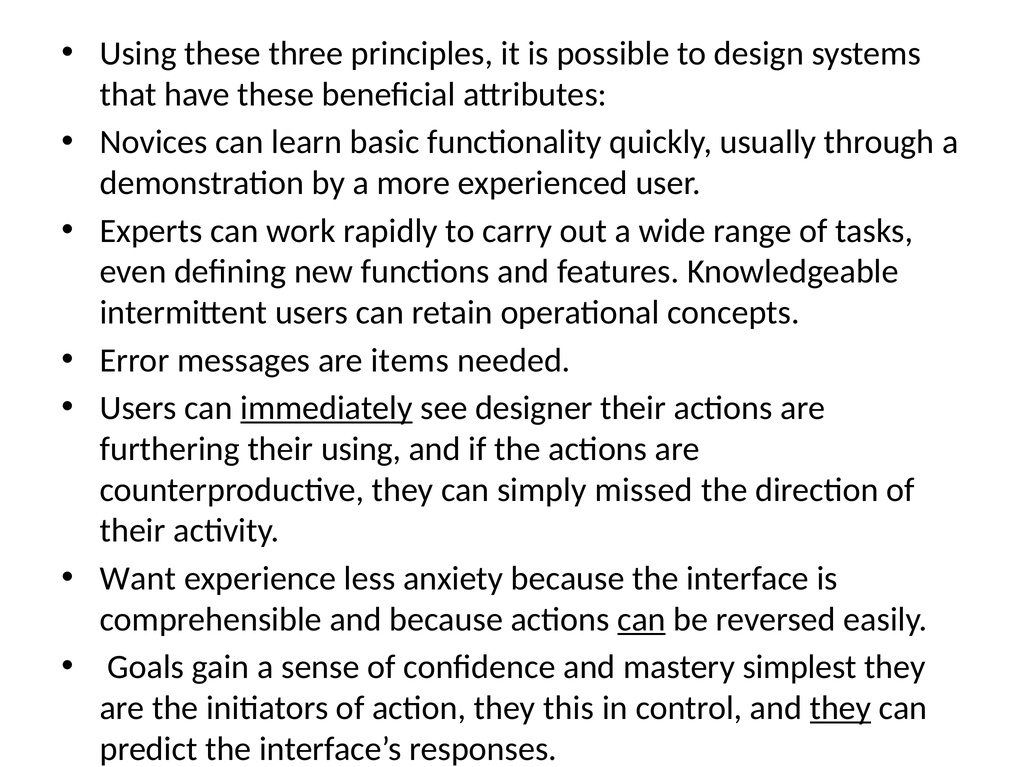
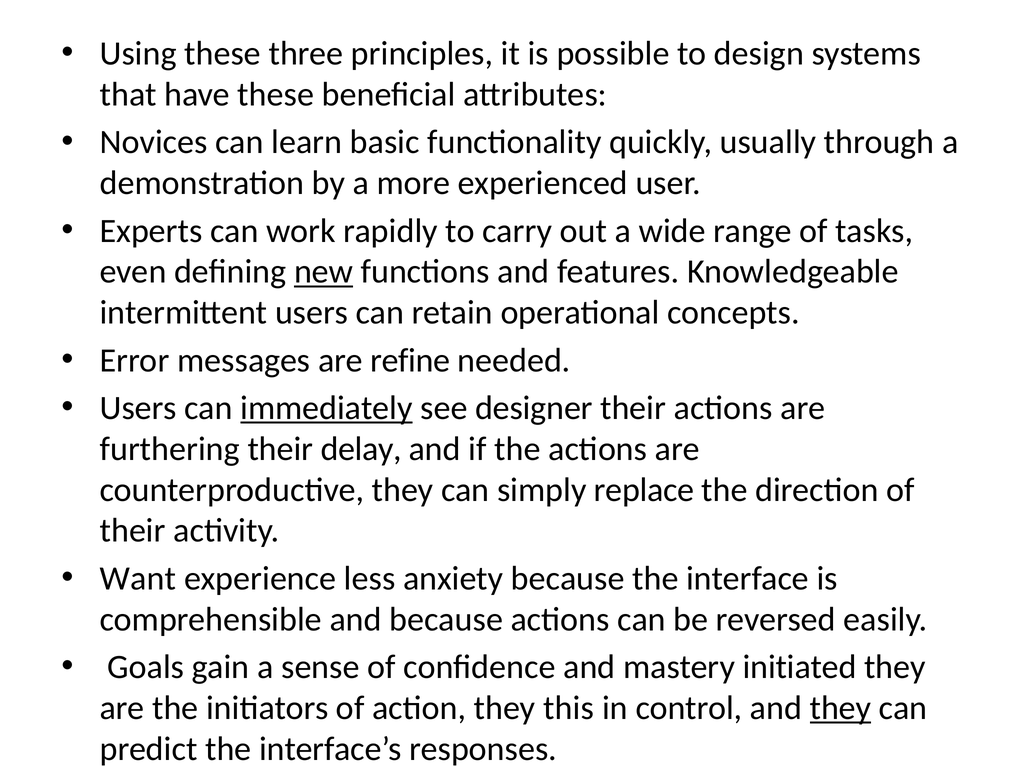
new underline: none -> present
items: items -> refine
their using: using -> delay
missed: missed -> replace
can at (642, 620) underline: present -> none
simplest: simplest -> initiated
